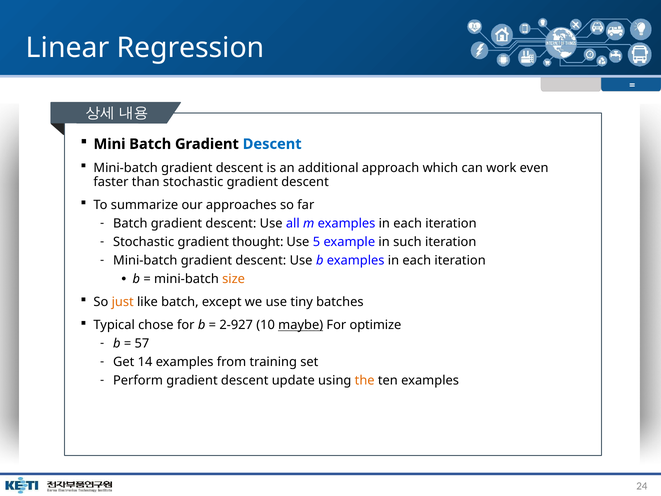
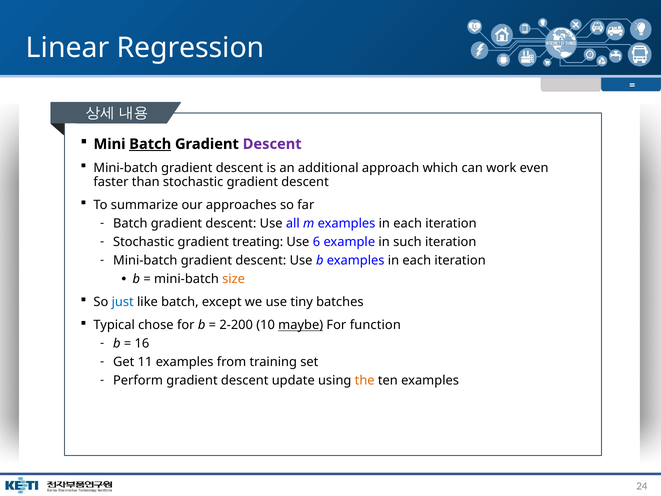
Batch at (150, 144) underline: none -> present
Descent at (272, 144) colour: blue -> purple
thought: thought -> treating
5: 5 -> 6
just colour: orange -> blue
2-927: 2-927 -> 2-200
optimize: optimize -> function
57: 57 -> 16
14: 14 -> 11
